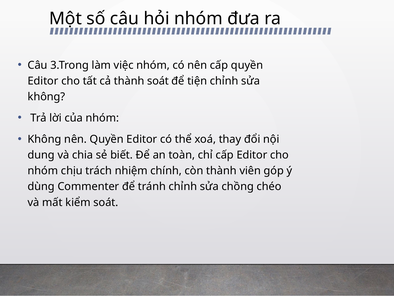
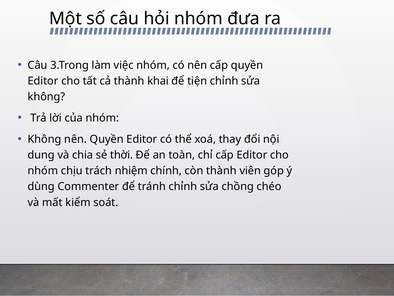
thành soát: soát -> khai
biết: biết -> thời
